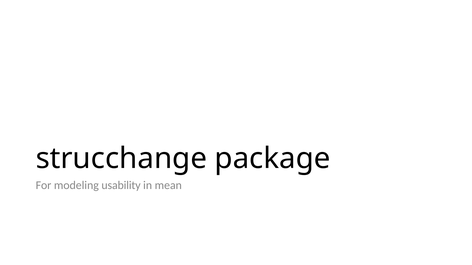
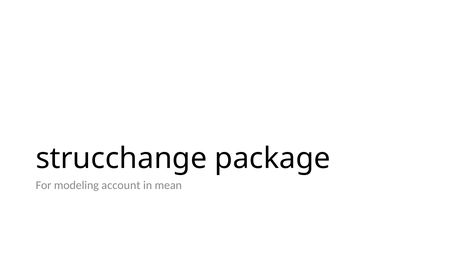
usability: usability -> account
